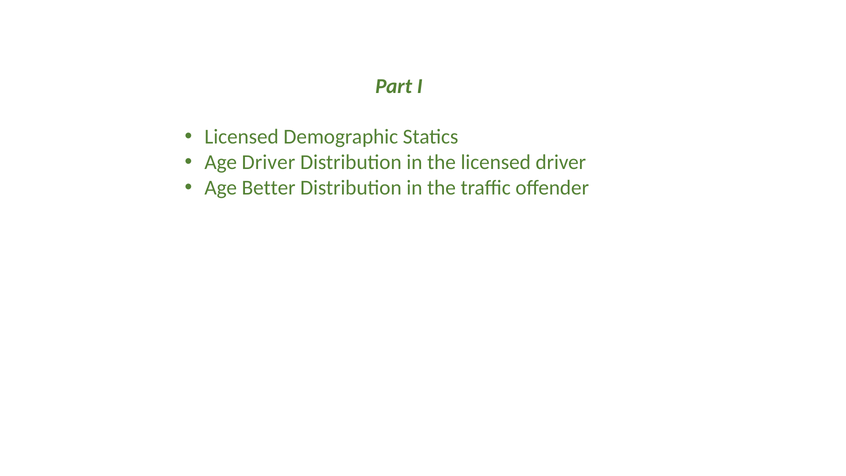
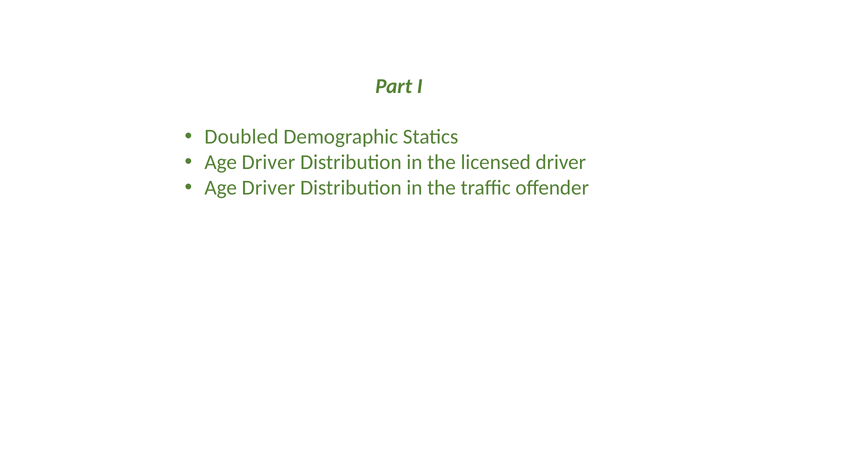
Licensed at (242, 137): Licensed -> Doubled
Better at (269, 188): Better -> Driver
